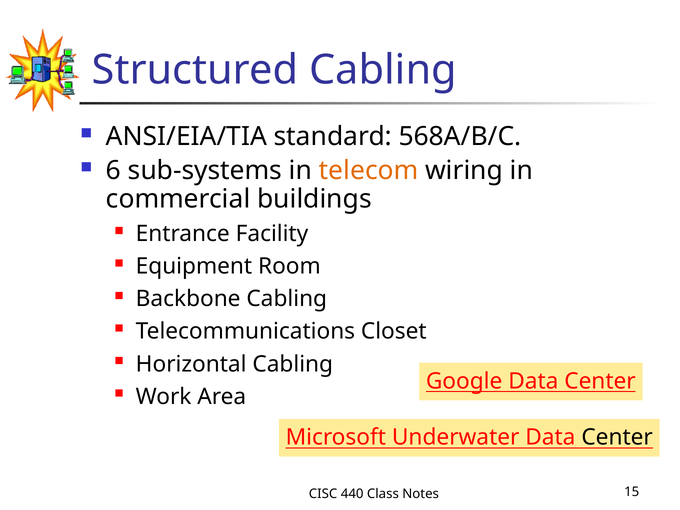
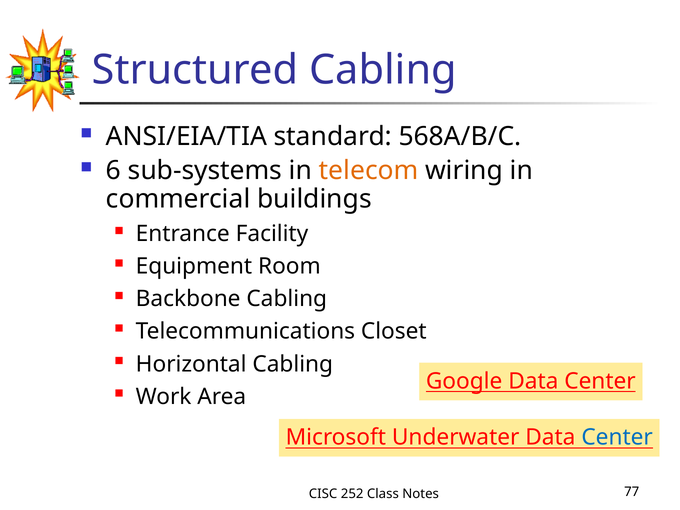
Center at (617, 438) colour: black -> blue
440: 440 -> 252
15: 15 -> 77
